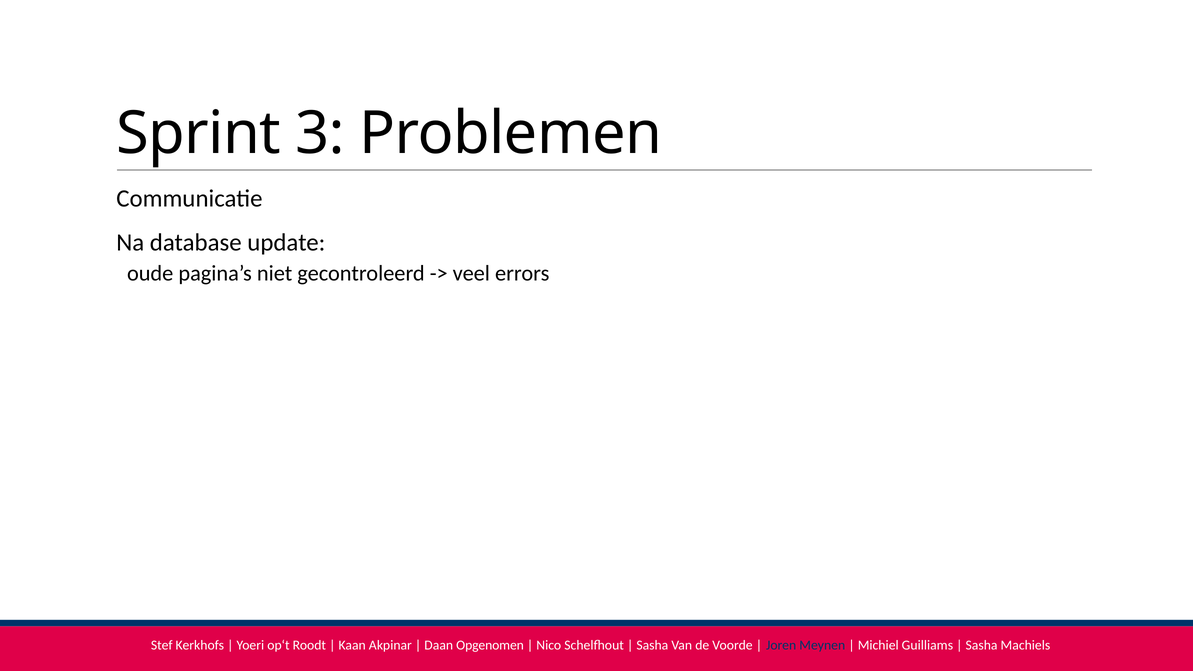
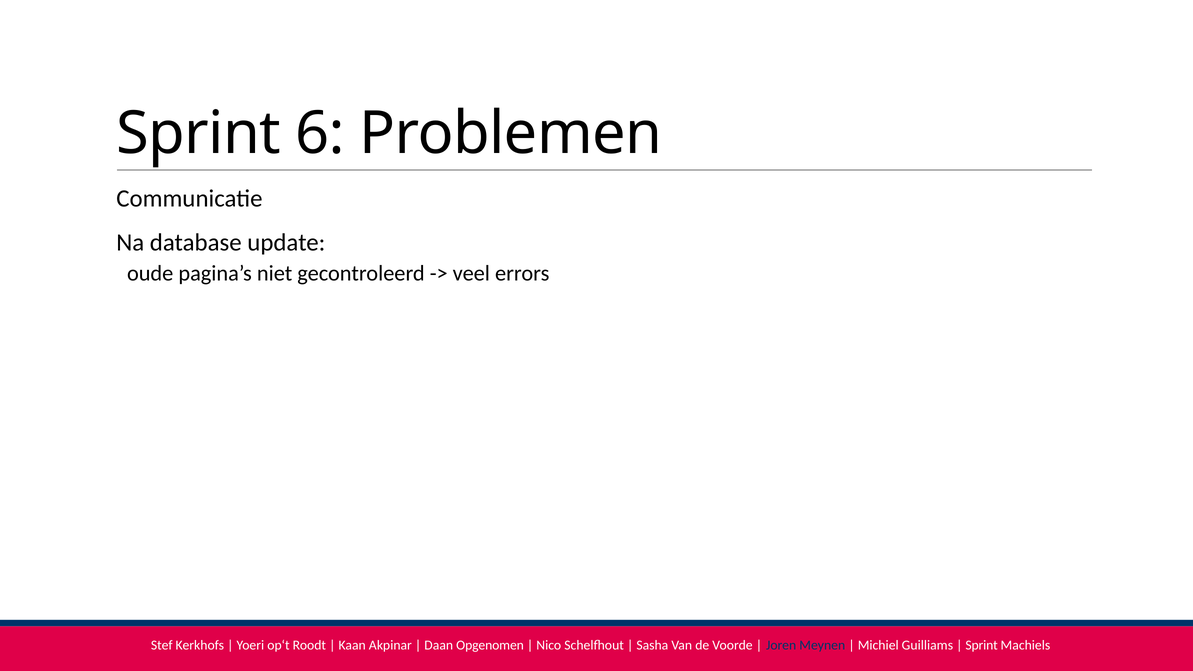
3: 3 -> 6
Sasha at (982, 645): Sasha -> Sprint
